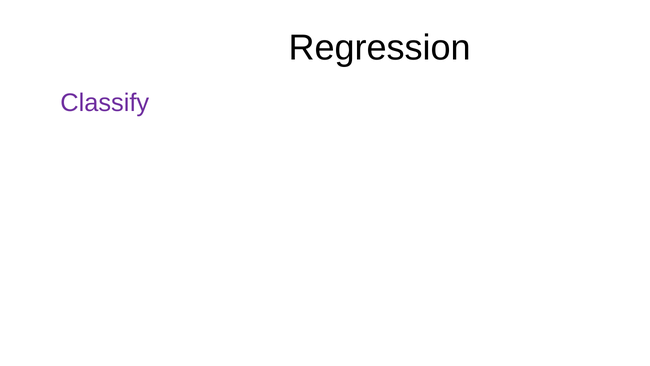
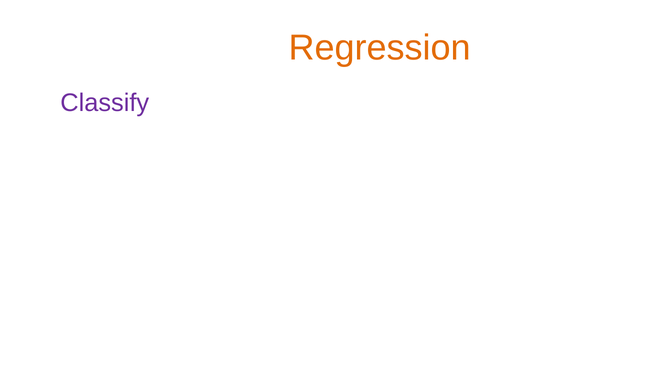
Regression colour: black -> orange
